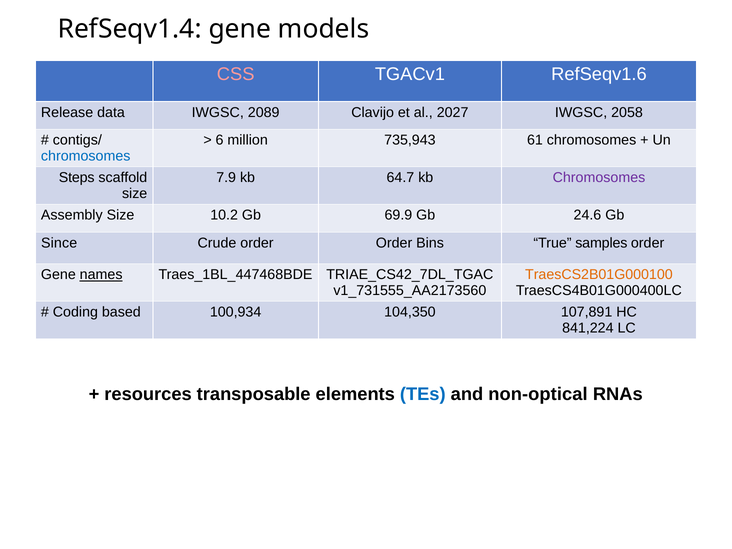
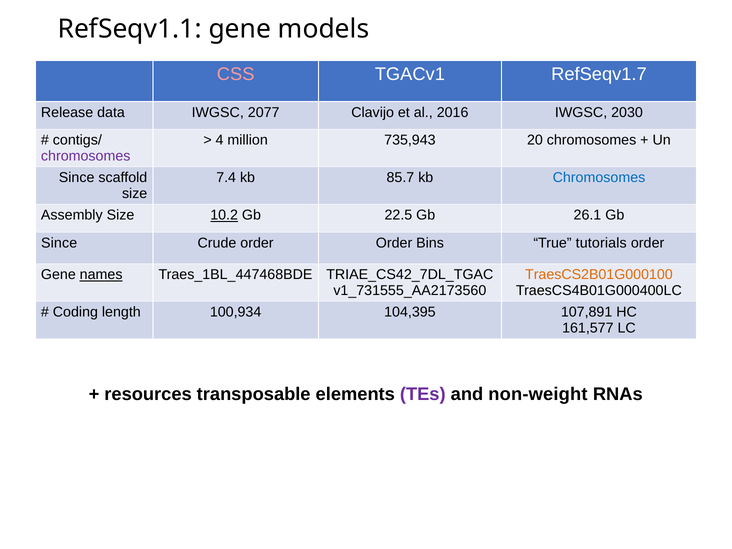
RefSeqv1.4: RefSeqv1.4 -> RefSeqv1.1
RefSeqv1.6: RefSeqv1.6 -> RefSeqv1.7
2089: 2089 -> 2077
2027: 2027 -> 2016
2058: 2058 -> 2030
6: 6 -> 4
61: 61 -> 20
chromosomes at (86, 156) colour: blue -> purple
Steps at (77, 178): Steps -> Since
7.9: 7.9 -> 7.4
64.7: 64.7 -> 85.7
Chromosomes at (599, 178) colour: purple -> blue
10.2 underline: none -> present
69.9: 69.9 -> 22.5
24.6: 24.6 -> 26.1
samples: samples -> tutorials
based: based -> length
104,350: 104,350 -> 104,395
841,224: 841,224 -> 161,577
TEs colour: blue -> purple
non-optical: non-optical -> non-weight
